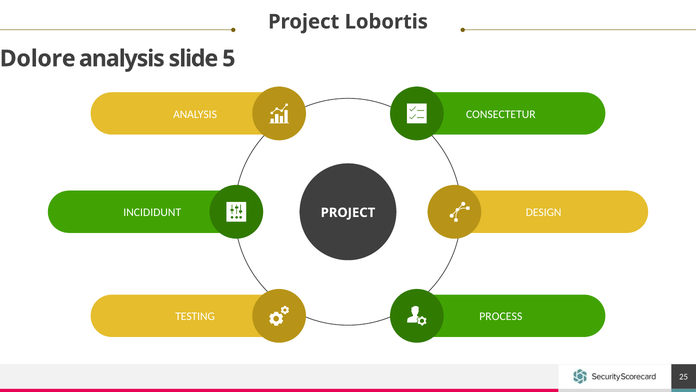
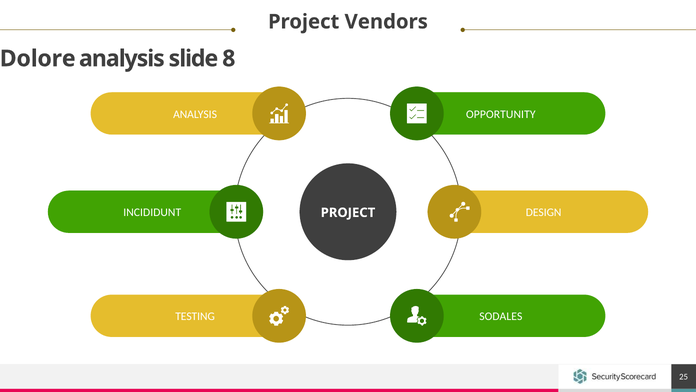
Lobortis: Lobortis -> Vendors
5: 5 -> 8
CONSECTETUR: CONSECTETUR -> OPPORTUNITY
PROCESS: PROCESS -> SODALES
